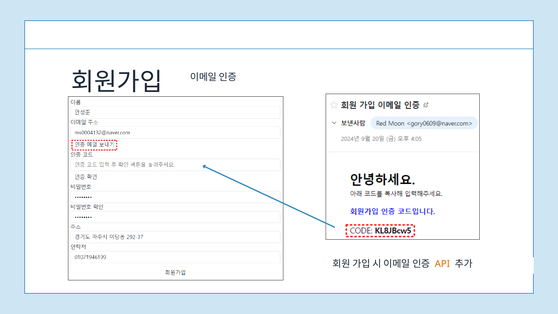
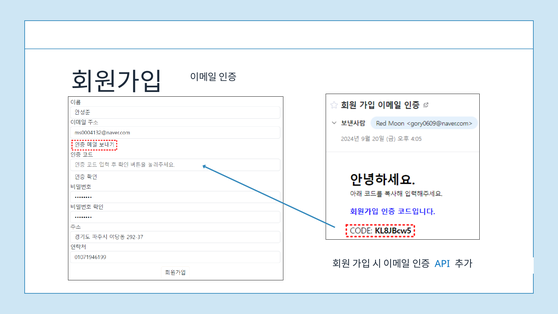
API colour: orange -> blue
